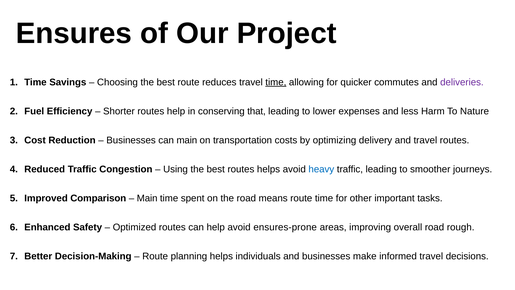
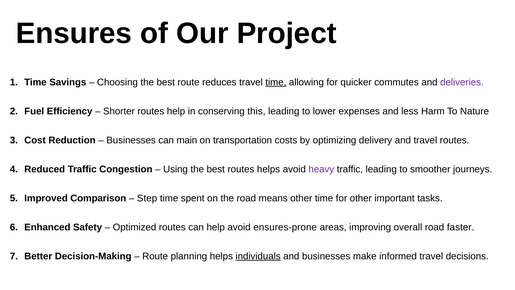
that: that -> this
heavy colour: blue -> purple
Main at (147, 198): Main -> Step
means route: route -> other
rough: rough -> faster
individuals underline: none -> present
